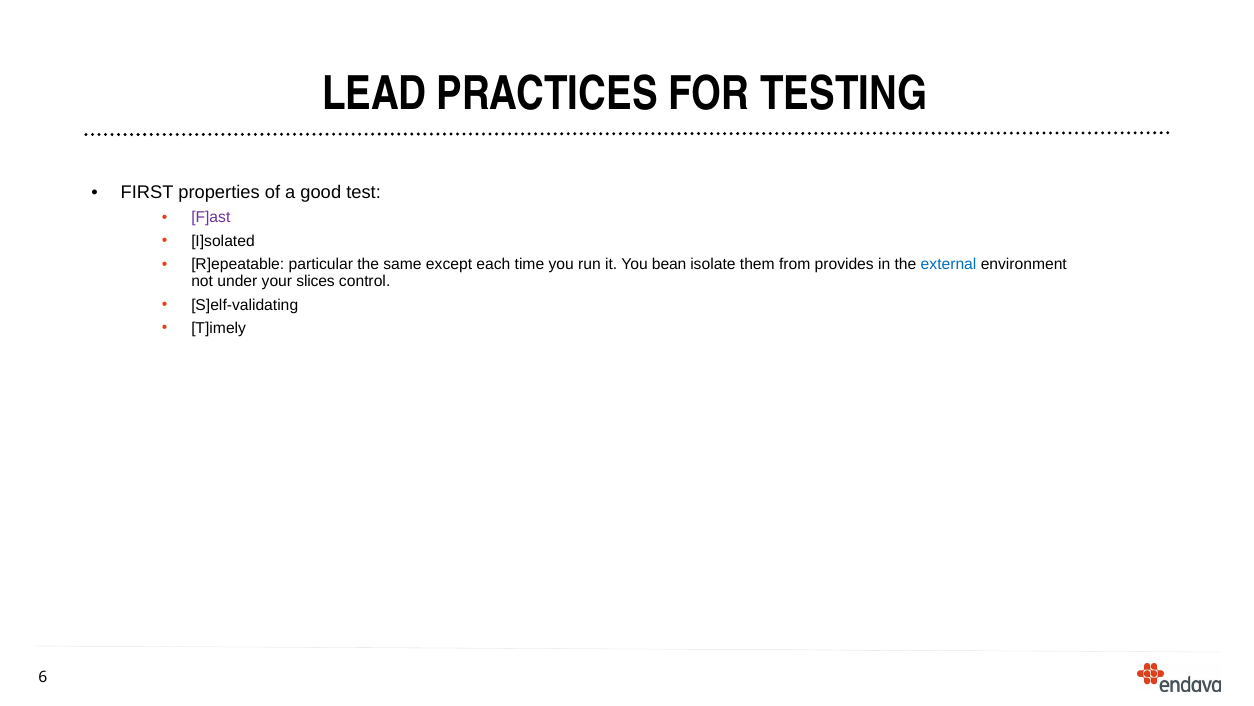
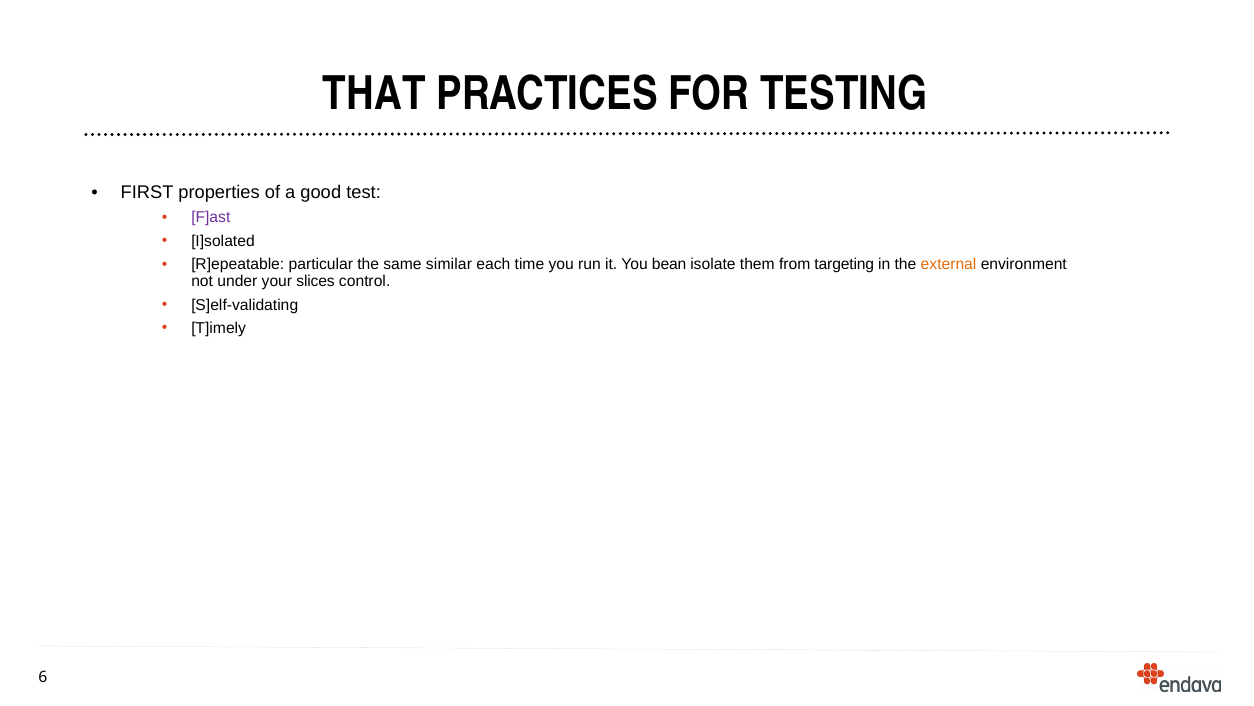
LEAD: LEAD -> THAT
except: except -> similar
provides: provides -> targeting
external colour: blue -> orange
